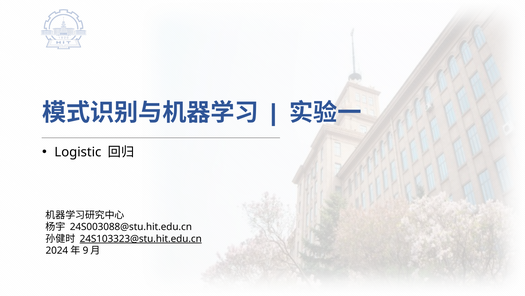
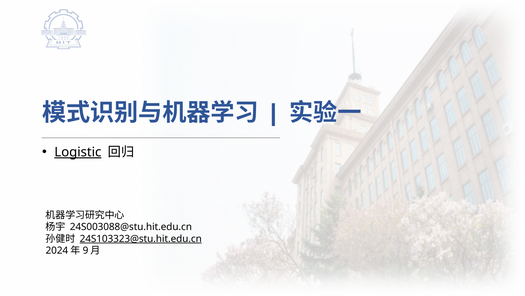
Logistic underline: none -> present
